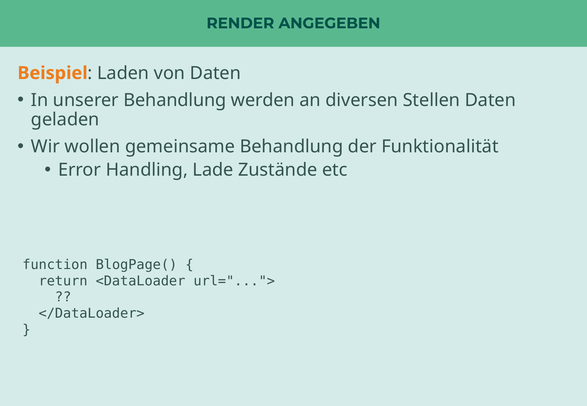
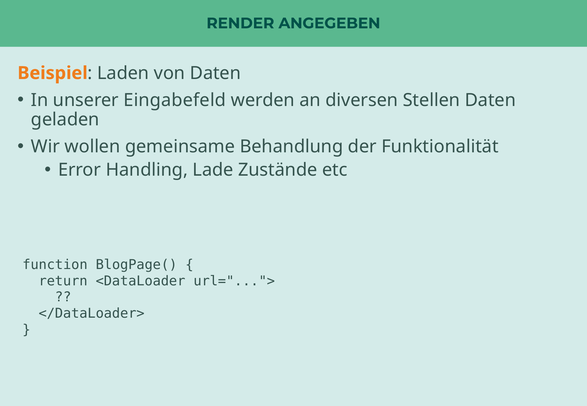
unserer Behandlung: Behandlung -> Eingabefeld
